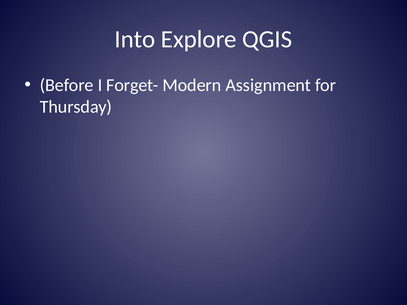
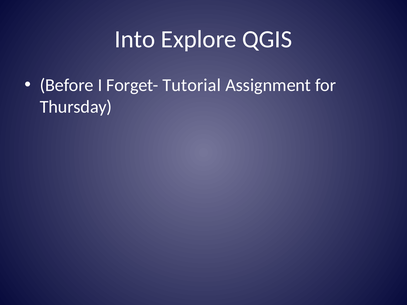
Modern: Modern -> Tutorial
